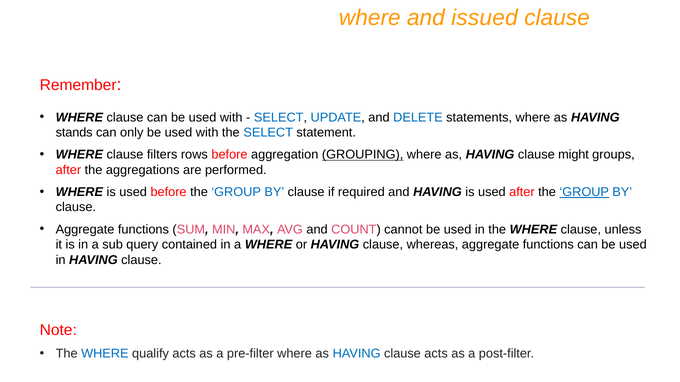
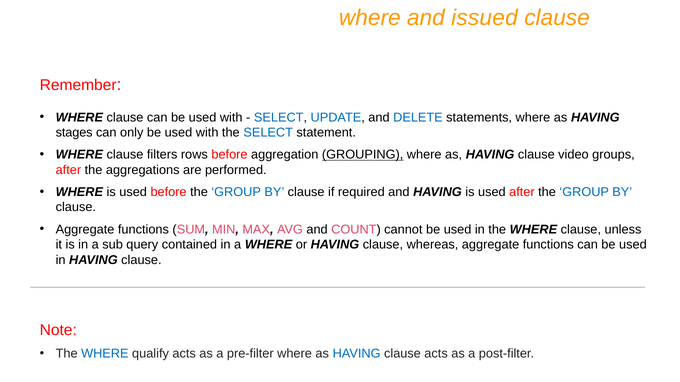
stands: stands -> stages
might: might -> video
GROUP at (584, 192) underline: present -> none
